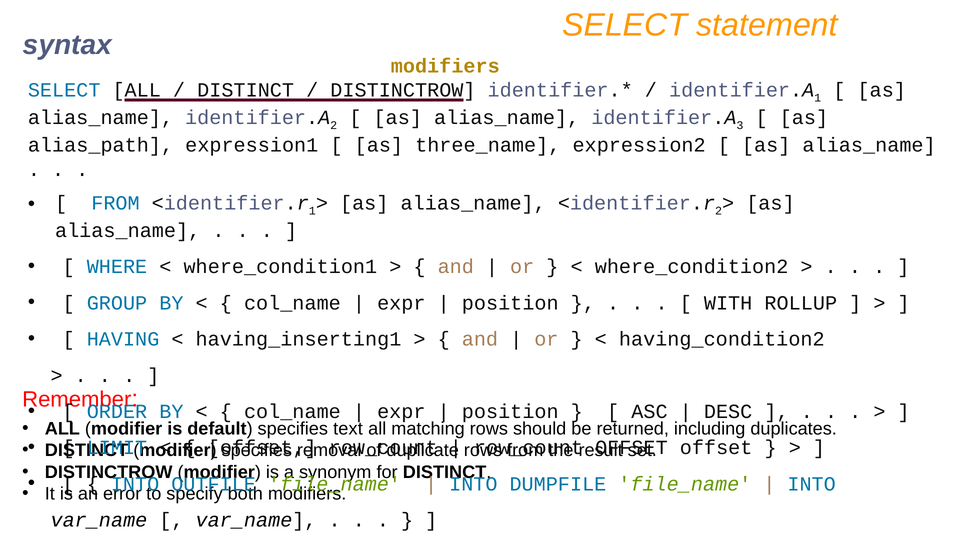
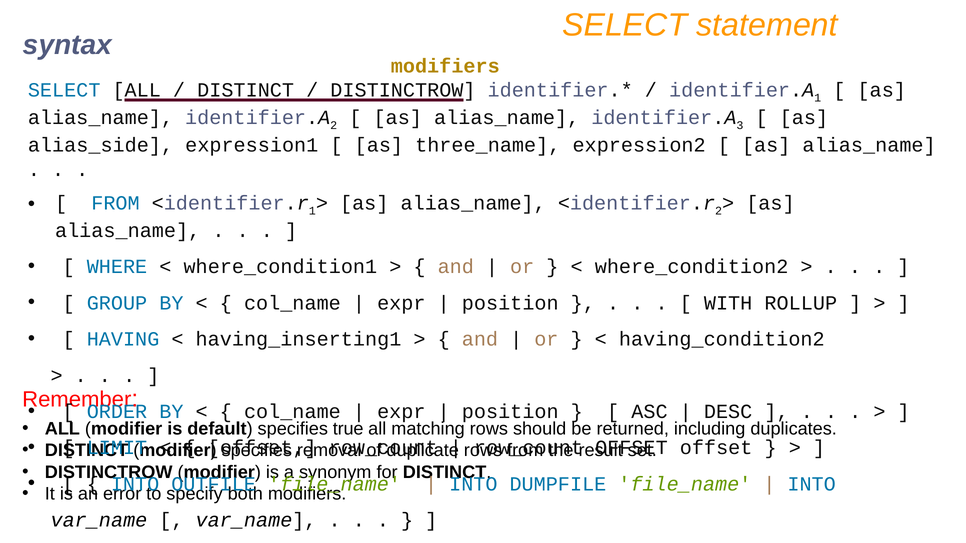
alias_path: alias_path -> alias_side
text: text -> true
